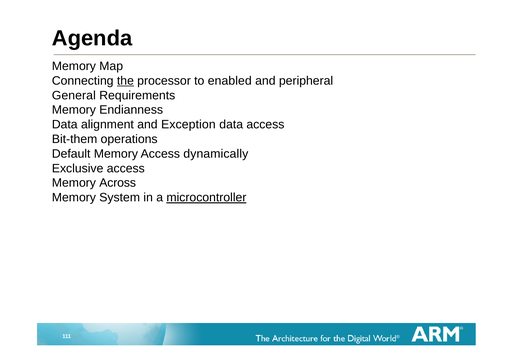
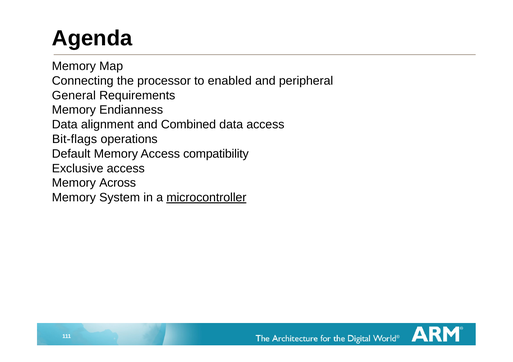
the underline: present -> none
Exception: Exception -> Combined
Bit-them: Bit-them -> Bit-flags
dynamically: dynamically -> compatibility
